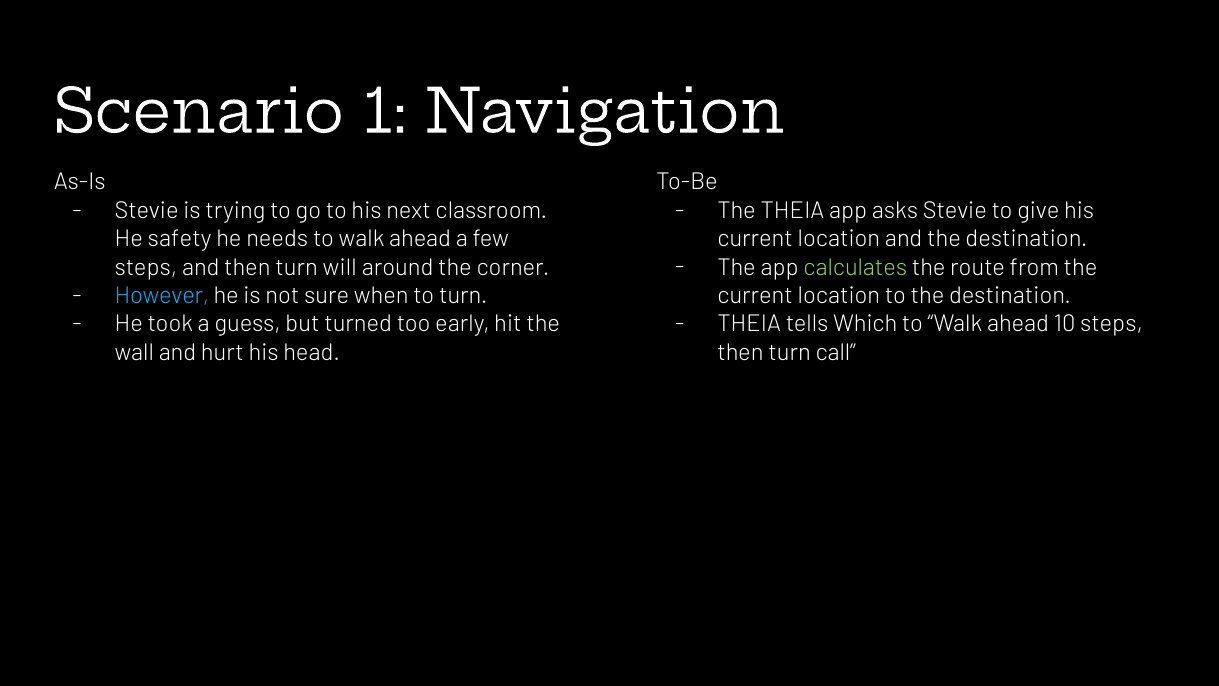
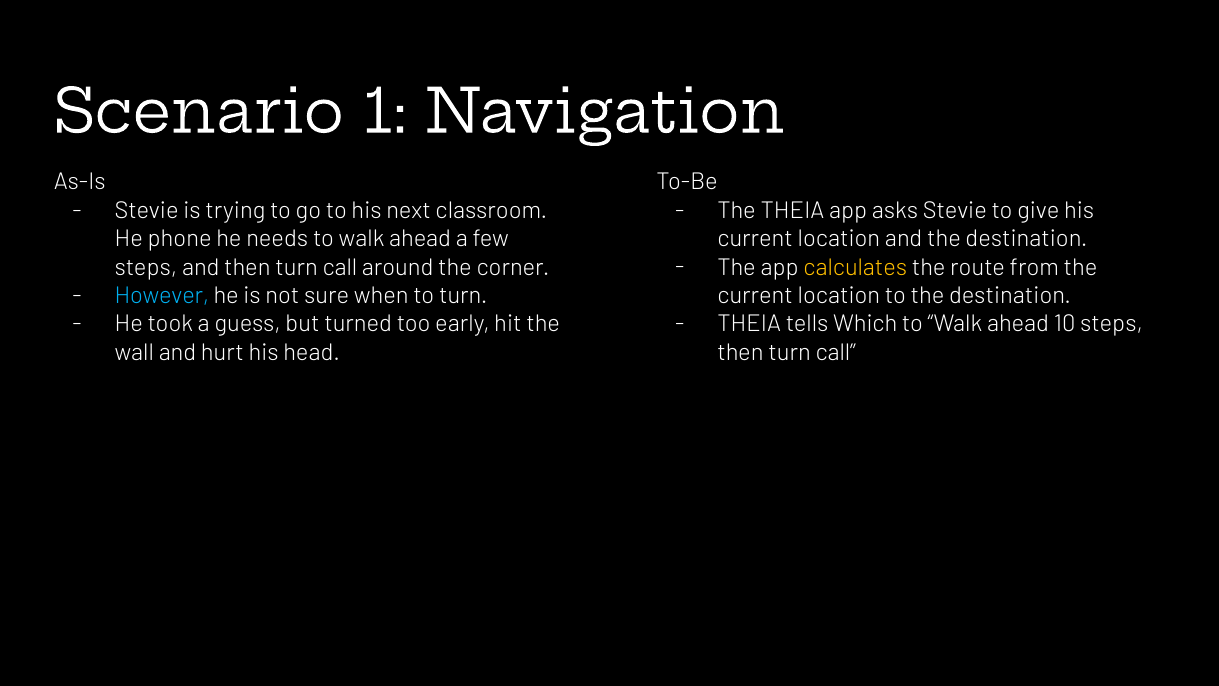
safety: safety -> phone
calculates colour: light green -> yellow
and then turn will: will -> call
